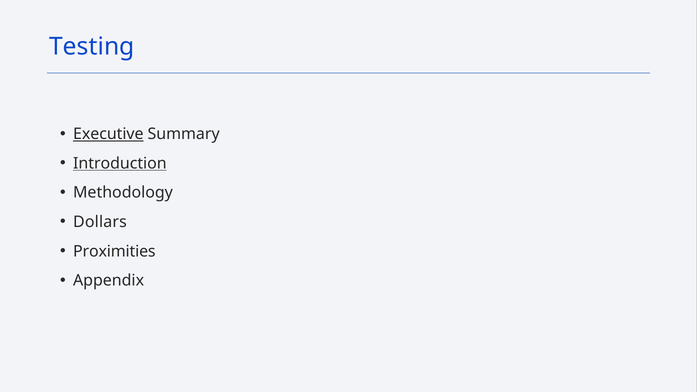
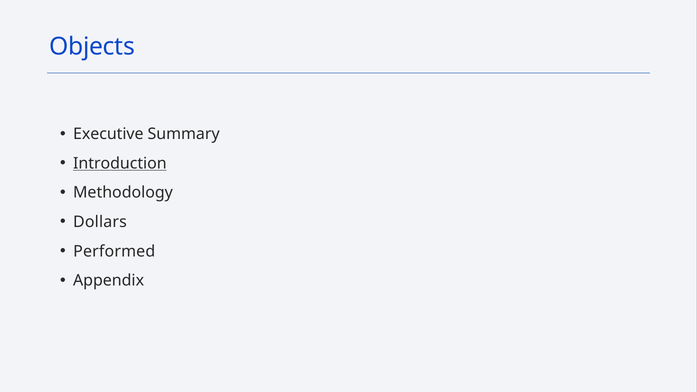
Testing: Testing -> Objects
Executive underline: present -> none
Proximities: Proximities -> Performed
